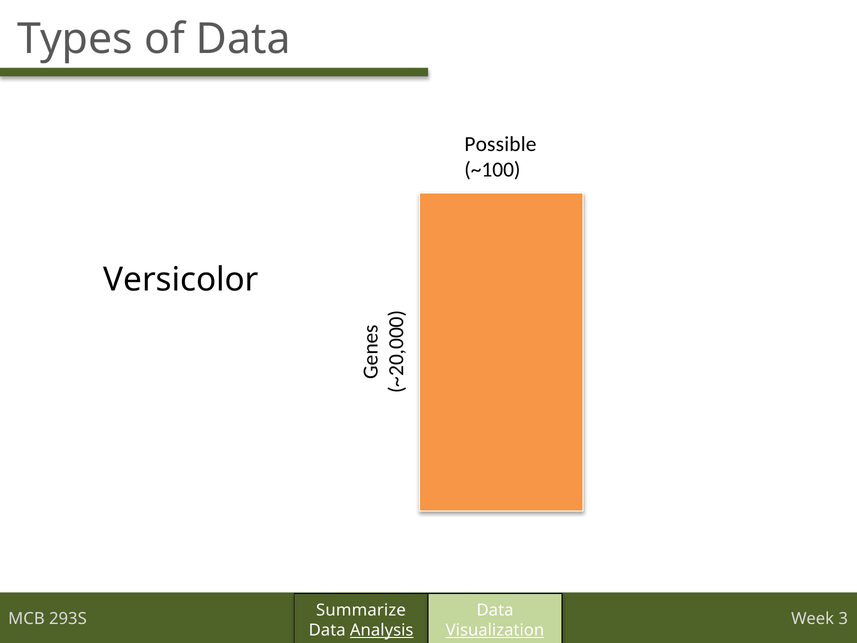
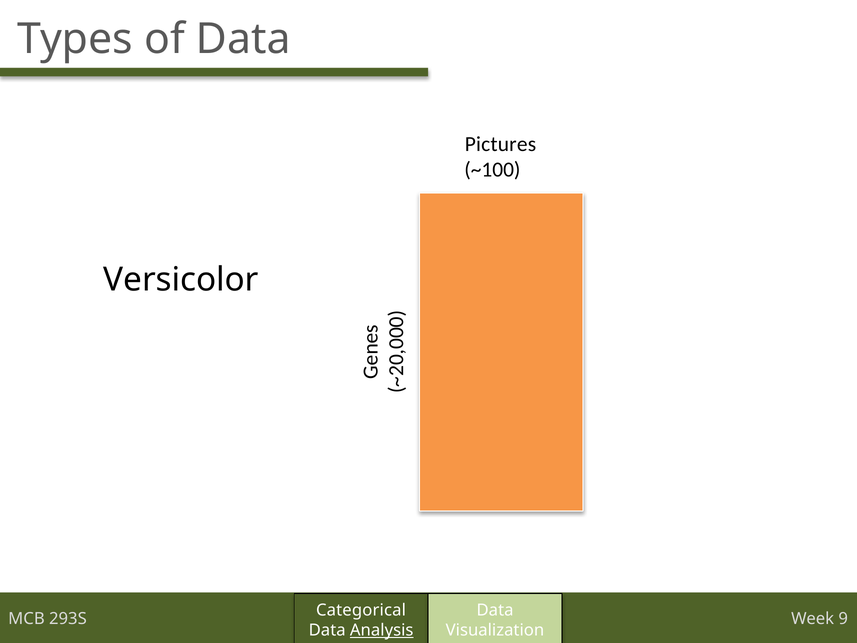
Possible: Possible -> Pictures
Summarize: Summarize -> Categorical
3: 3 -> 9
Visualization underline: present -> none
